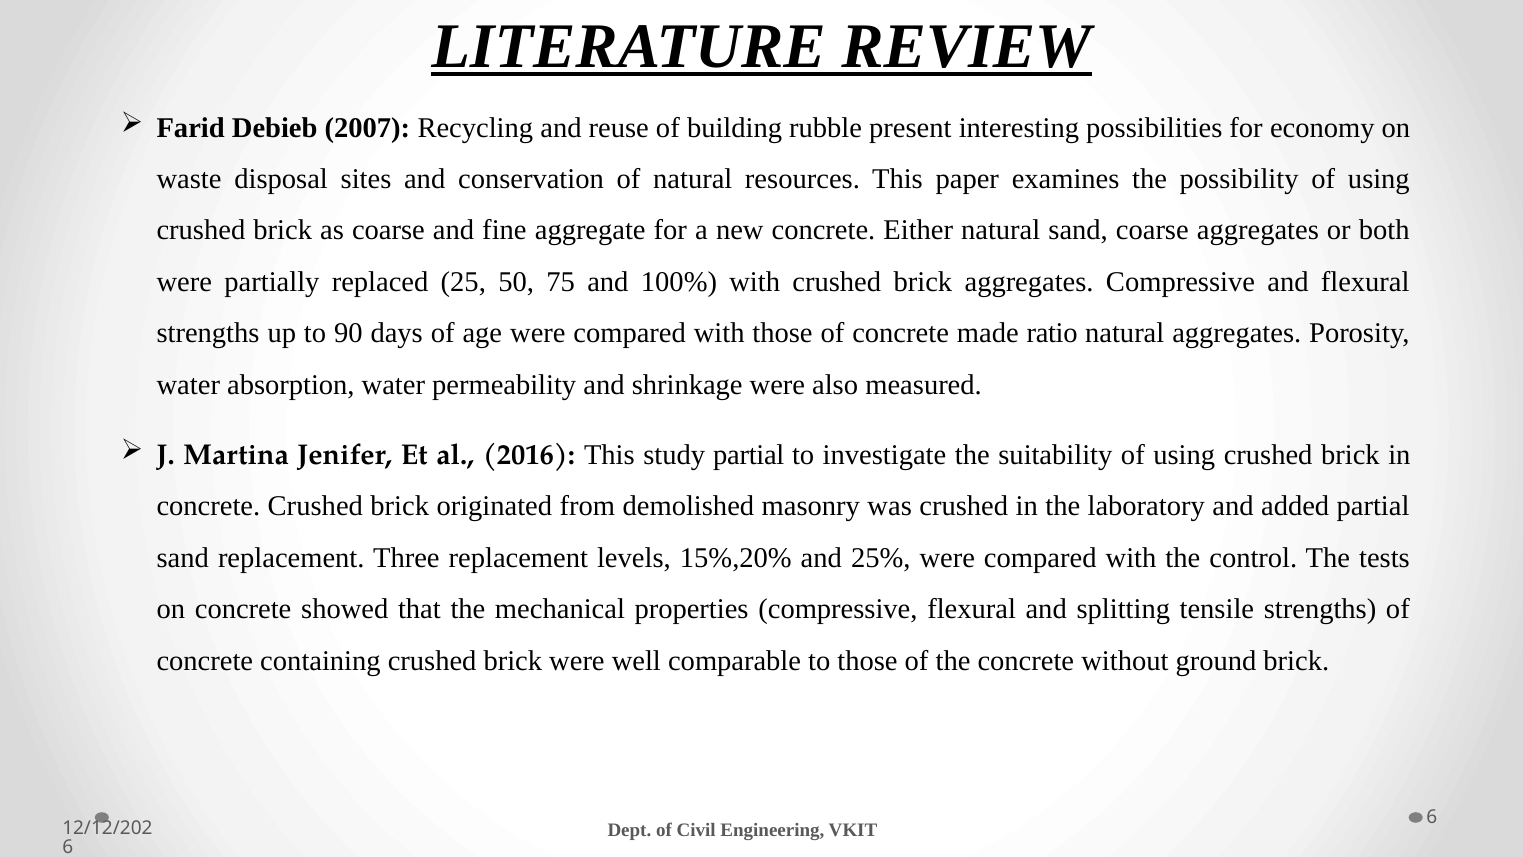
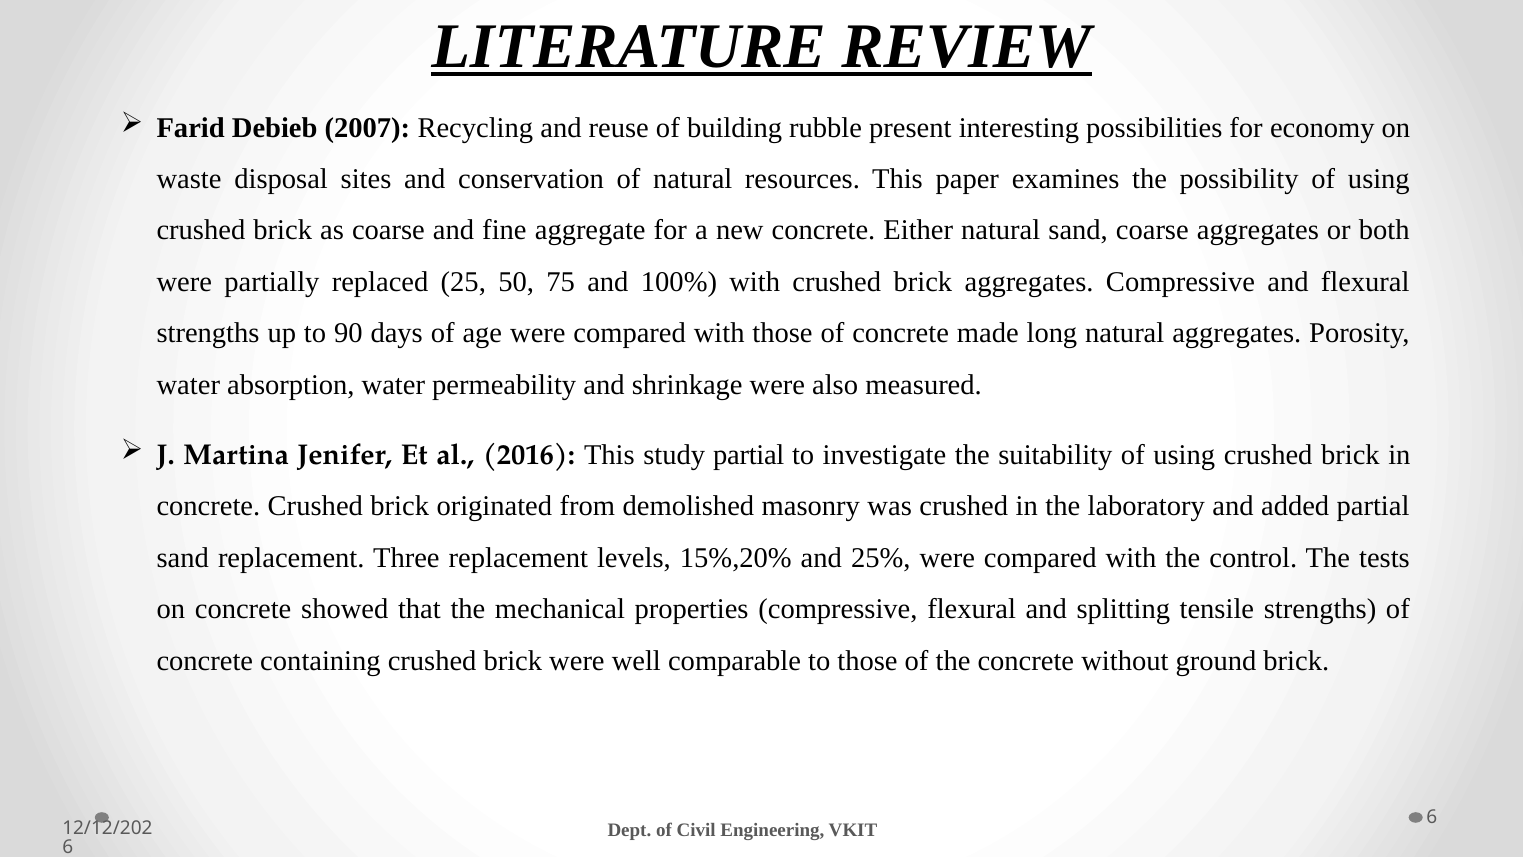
ratio: ratio -> long
